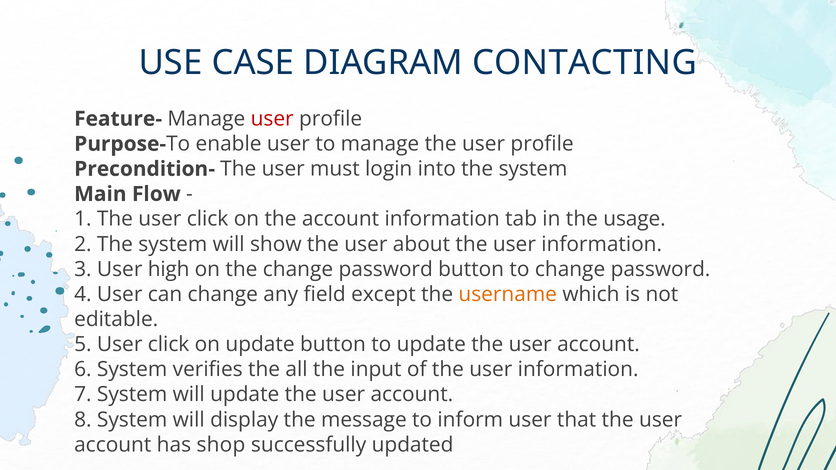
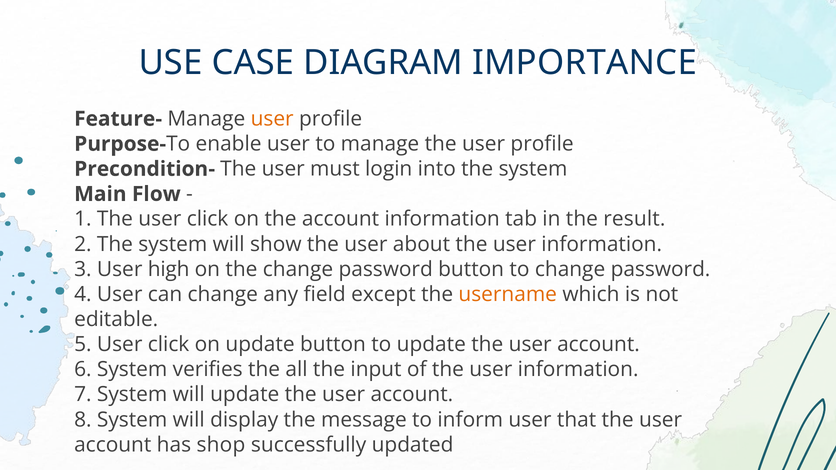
CONTACTING: CONTACTING -> IMPORTANCE
user at (272, 119) colour: red -> orange
usage: usage -> result
